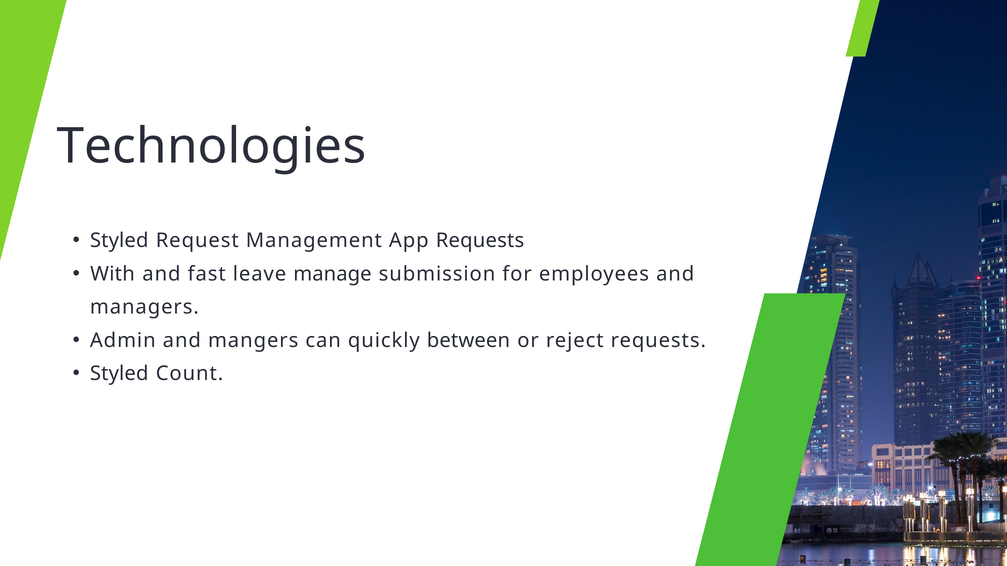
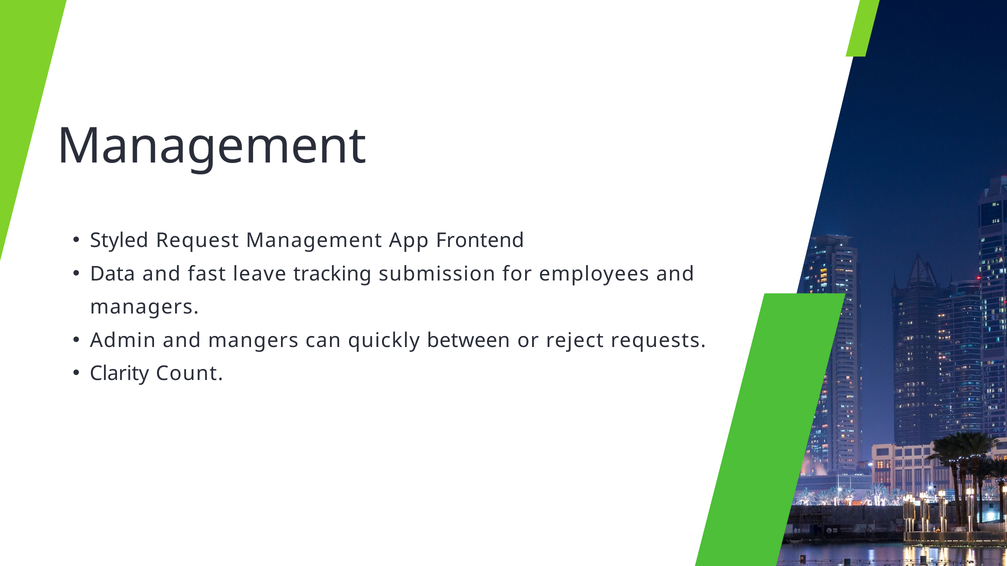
Technologies at (211, 146): Technologies -> Management
App Requests: Requests -> Frontend
With: With -> Data
manage: manage -> tracking
Styled at (119, 374): Styled -> Clarity
